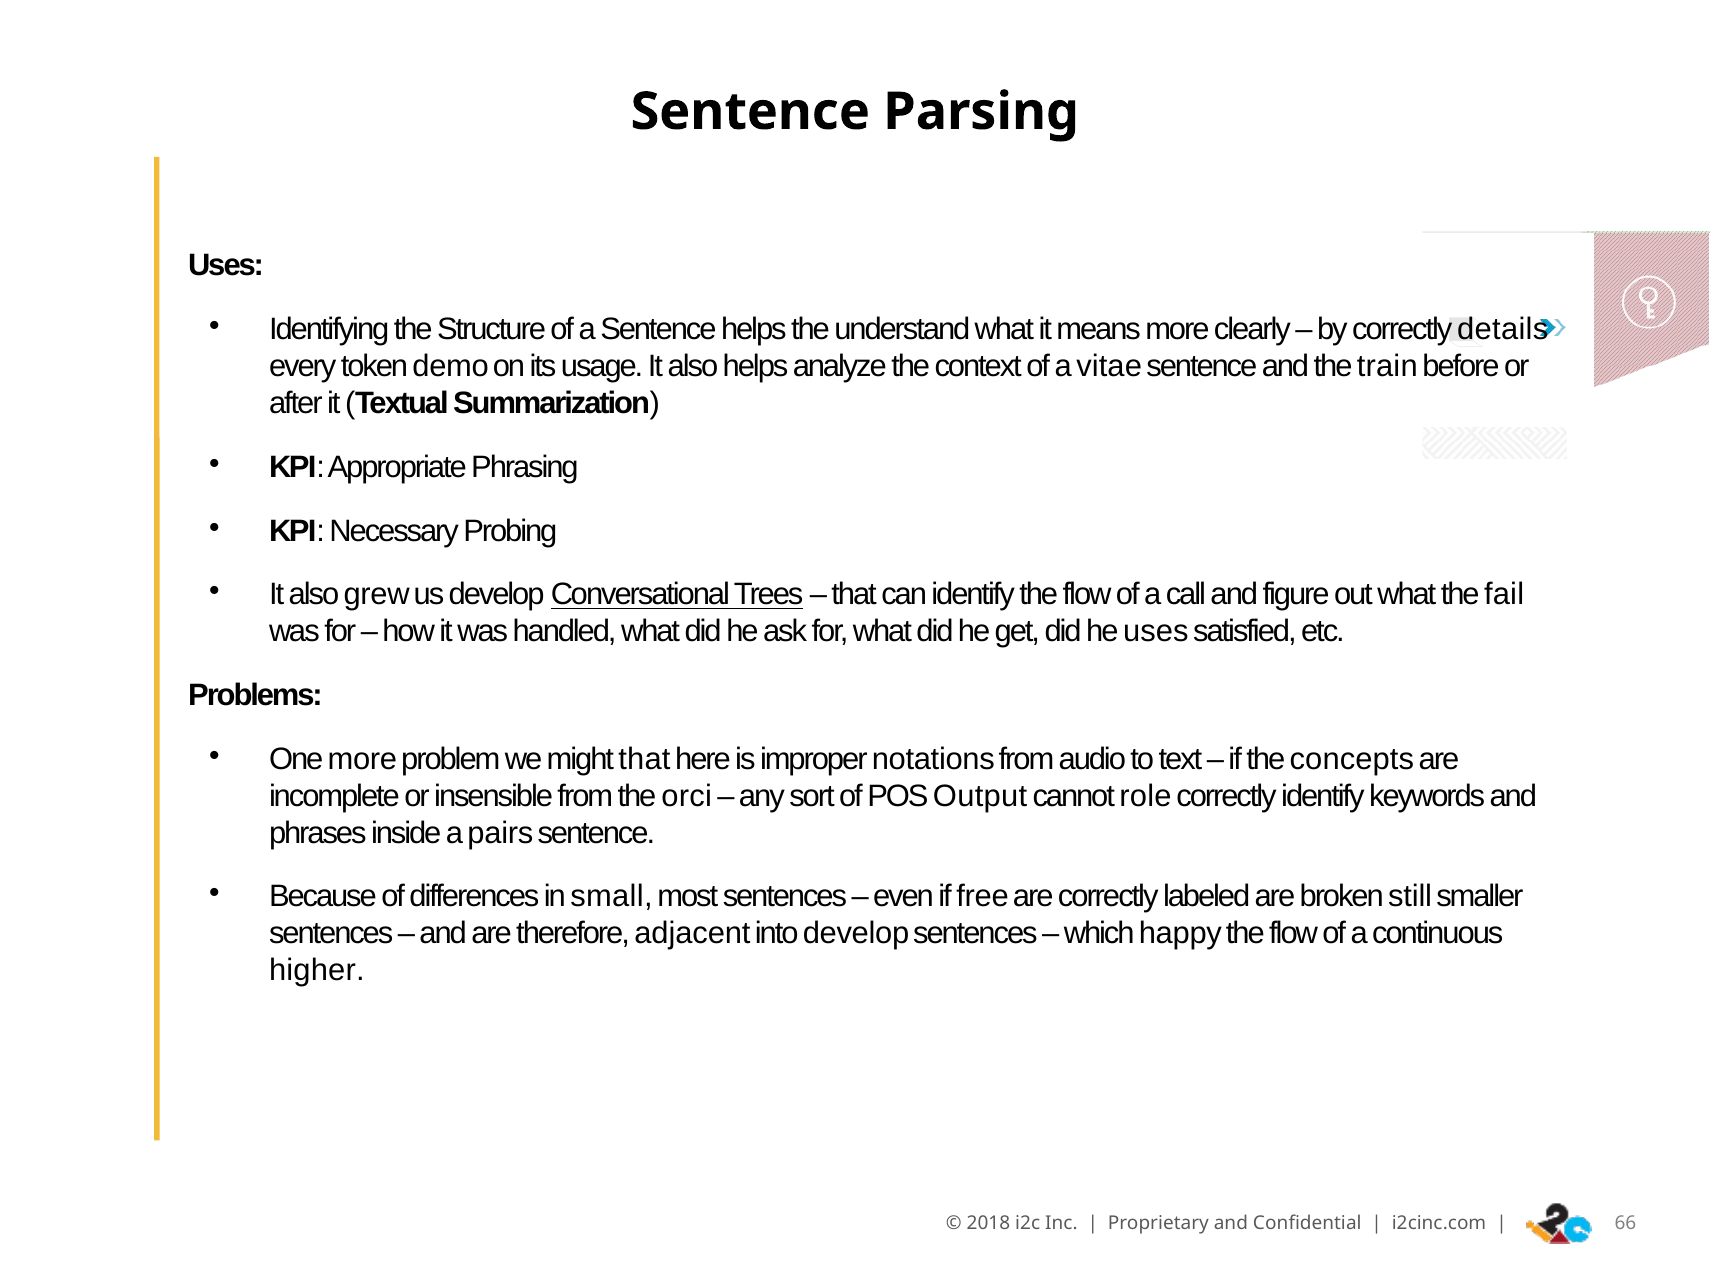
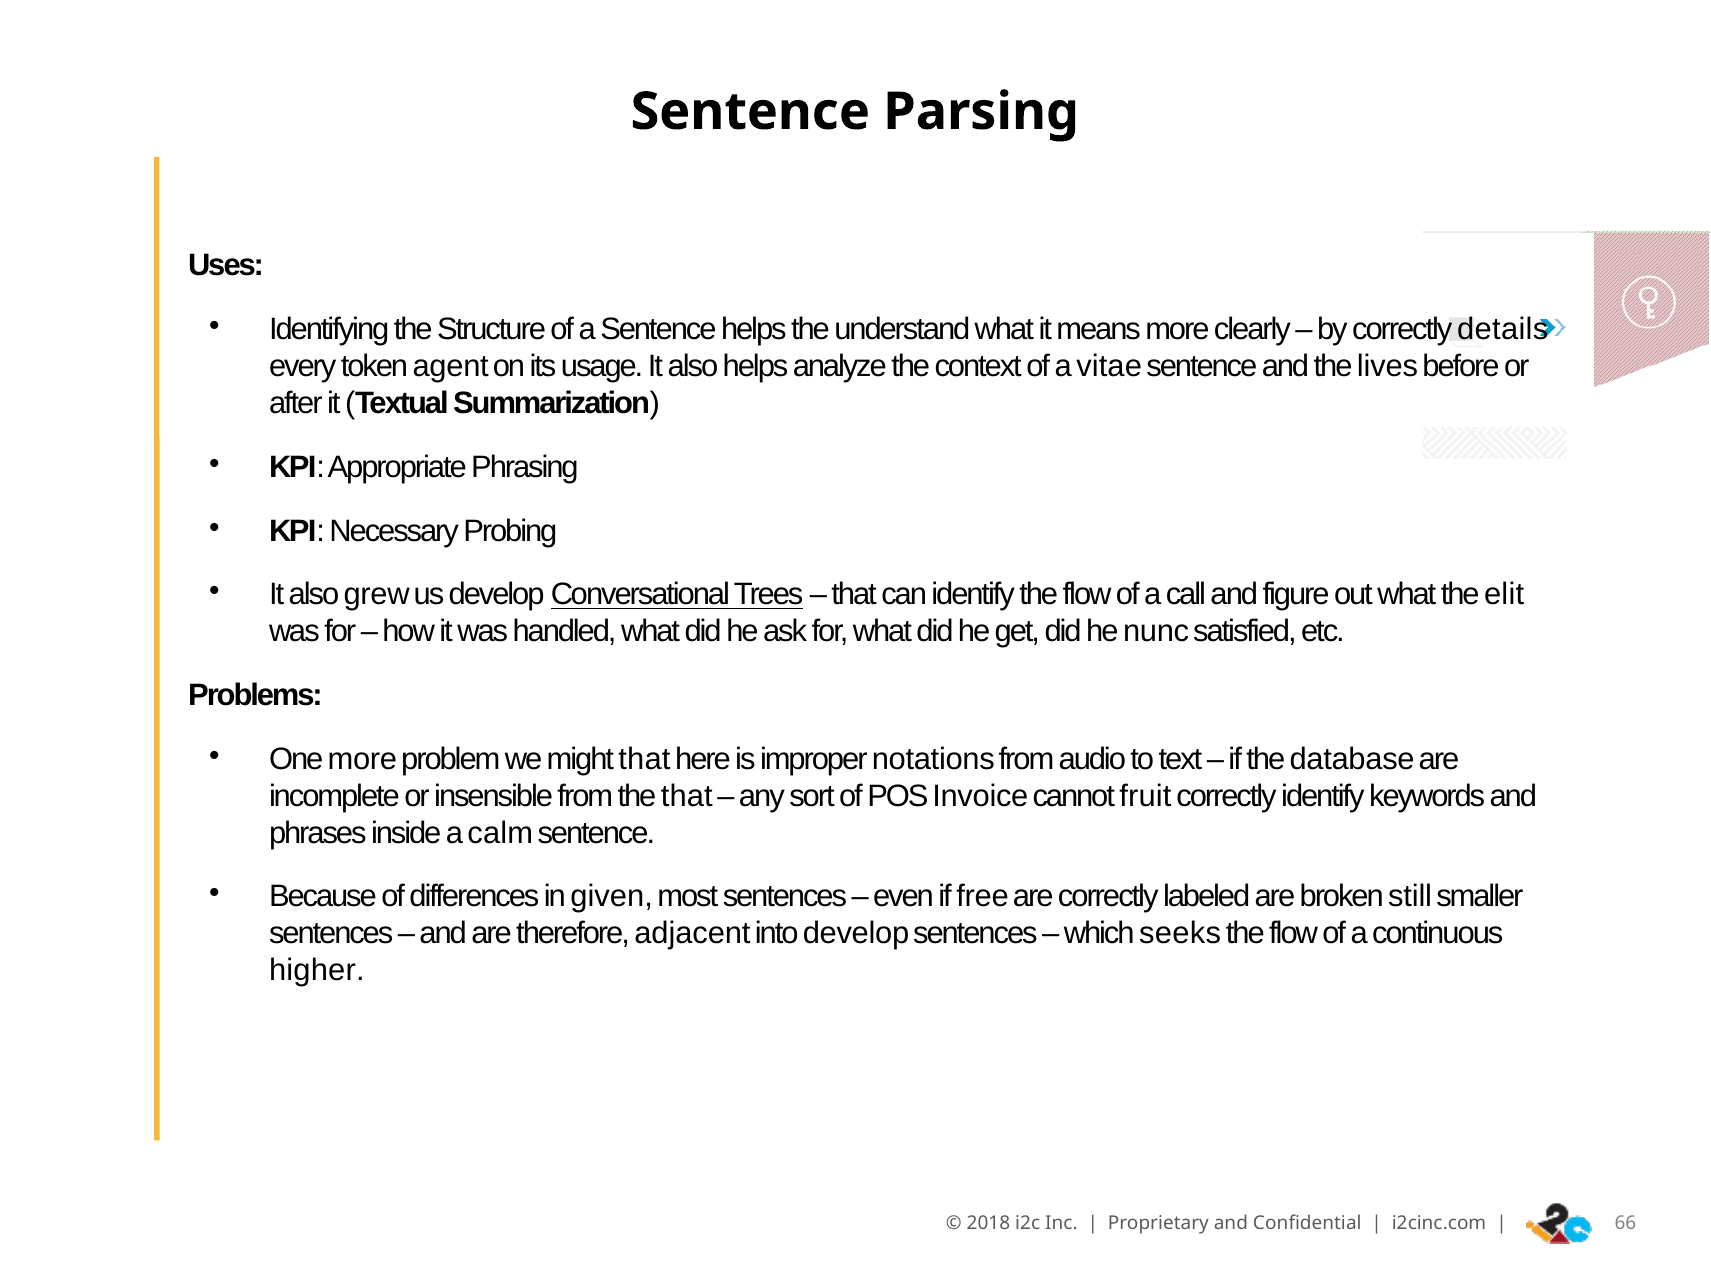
demo: demo -> agent
train: train -> lives
fail: fail -> elit
he uses: uses -> nunc
concepts: concepts -> database
the orci: orci -> that
Output: Output -> Invoice
role: role -> fruit
pairs: pairs -> calm
small: small -> given
happy: happy -> seeks
